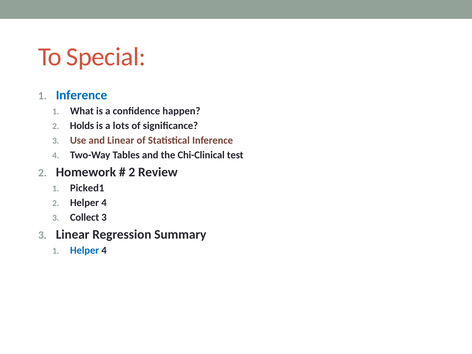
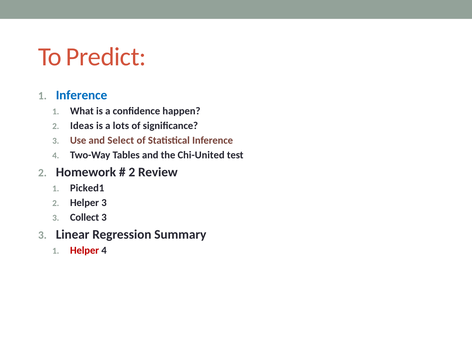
Special: Special -> Predict
Holds: Holds -> Ideas
and Linear: Linear -> Select
Chi-Clinical: Chi-Clinical -> Chi-United
2 Helper 4: 4 -> 3
Helper at (84, 251) colour: blue -> red
